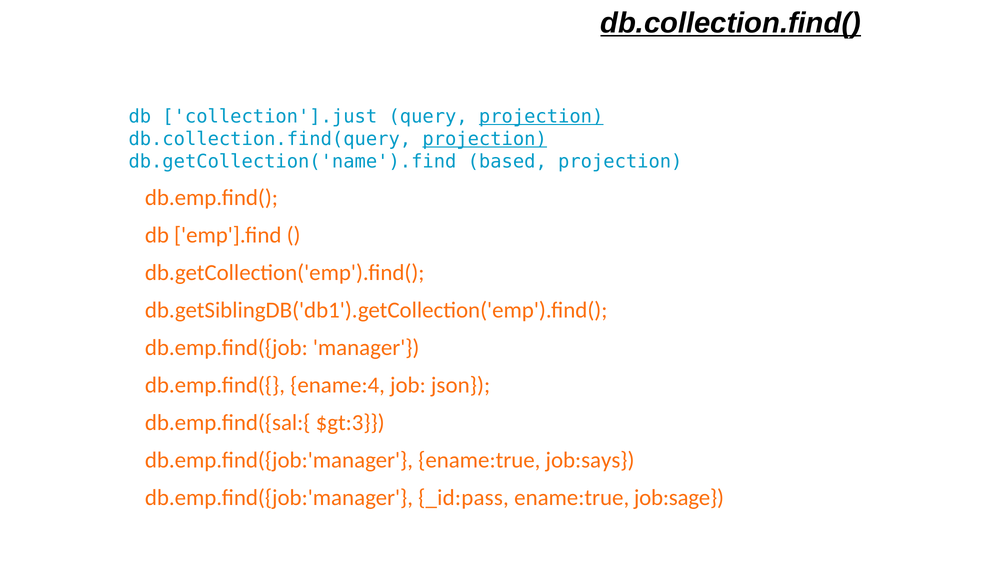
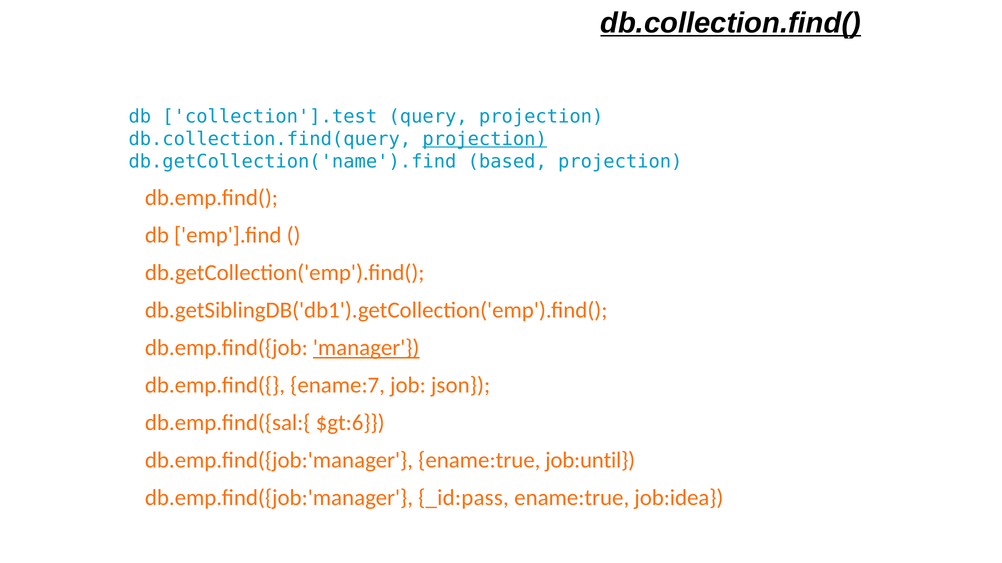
collection'].just: collection'].just -> collection'].test
projection at (541, 116) underline: present -> none
manager underline: none -> present
ename:4: ename:4 -> ename:7
$gt:3: $gt:3 -> $gt:6
job:says: job:says -> job:until
job:sage: job:sage -> job:idea
